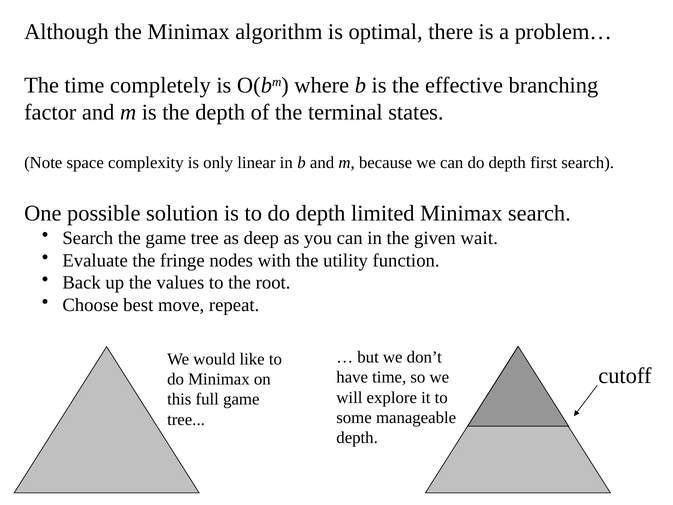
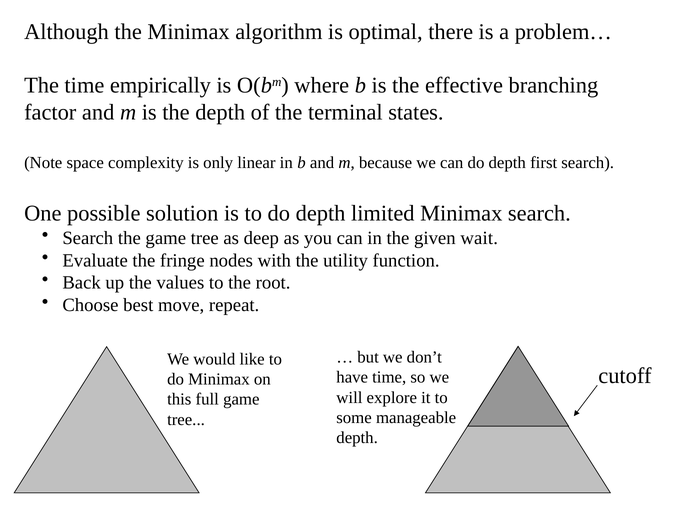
completely: completely -> empirically
